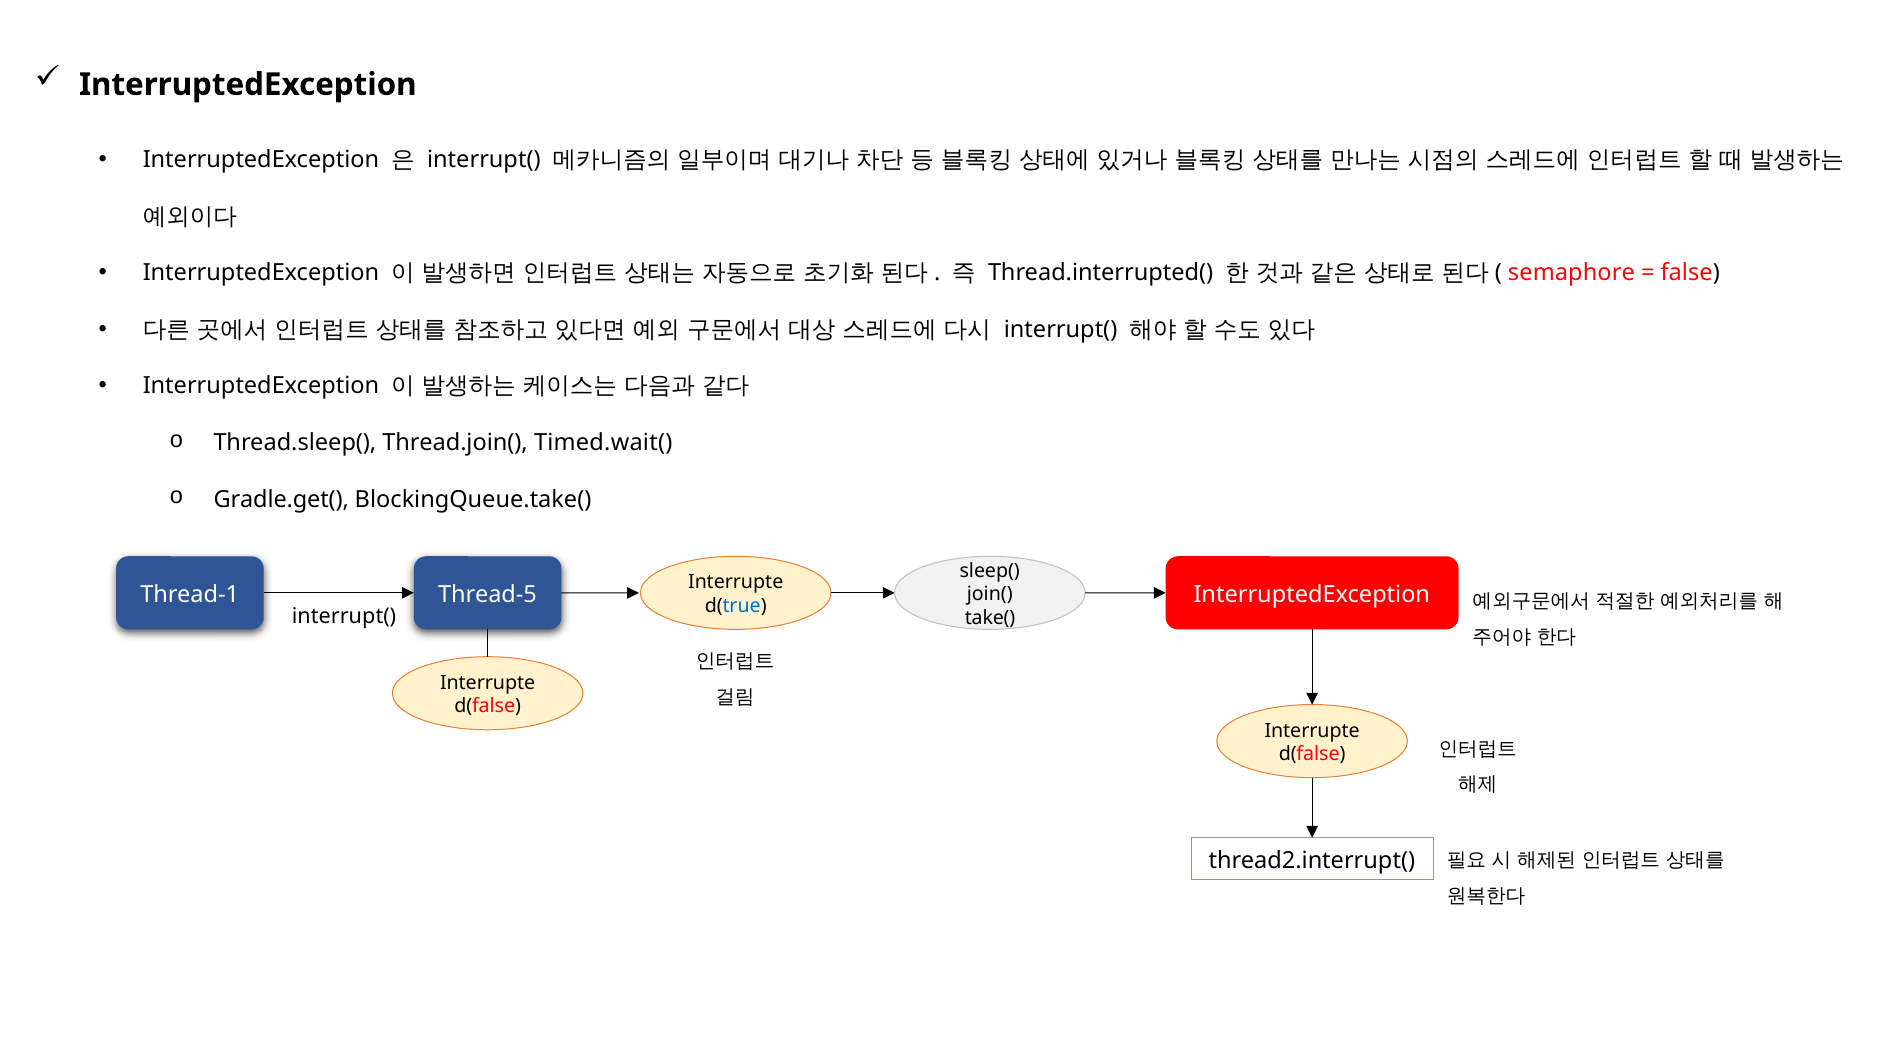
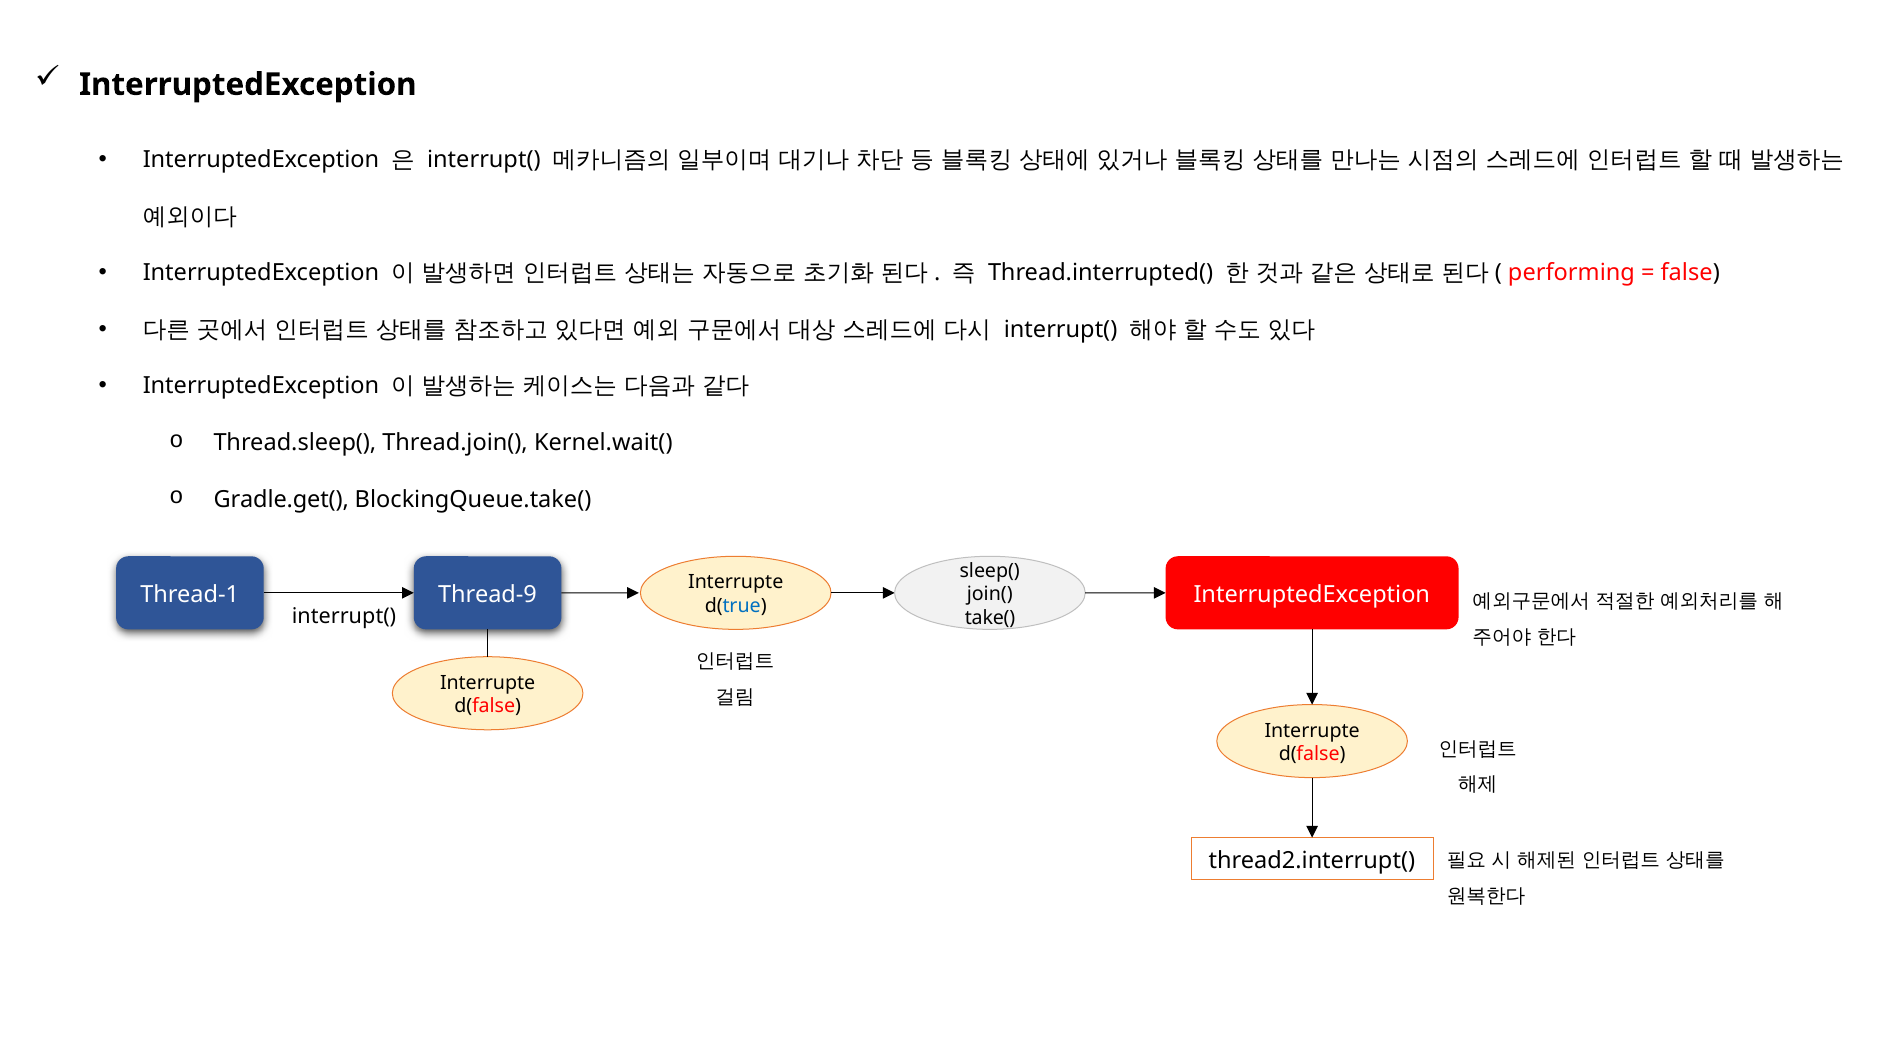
semaphore: semaphore -> performing
Timed.wait(: Timed.wait( -> Kernel.wait(
Thread-5: Thread-5 -> Thread-9
